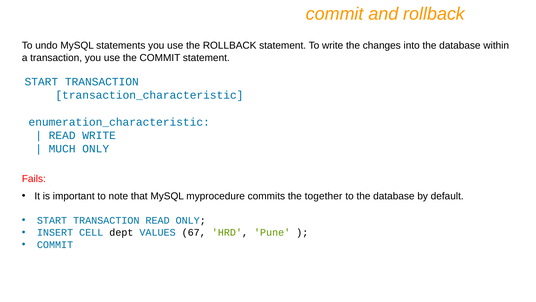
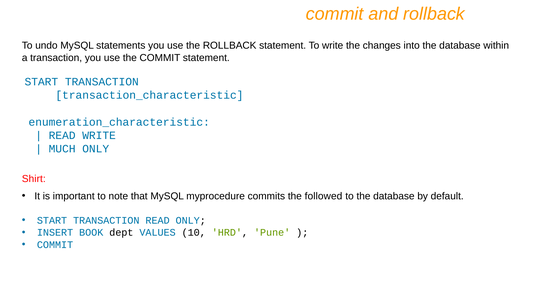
Fails: Fails -> Shirt
together: together -> followed
CELL: CELL -> BOOK
67: 67 -> 10
